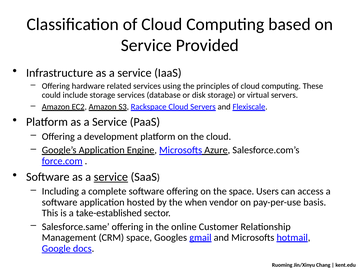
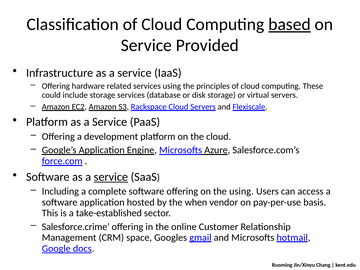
based underline: none -> present
the space: space -> using
Salesforce.same: Salesforce.same -> Salesforce.crime
